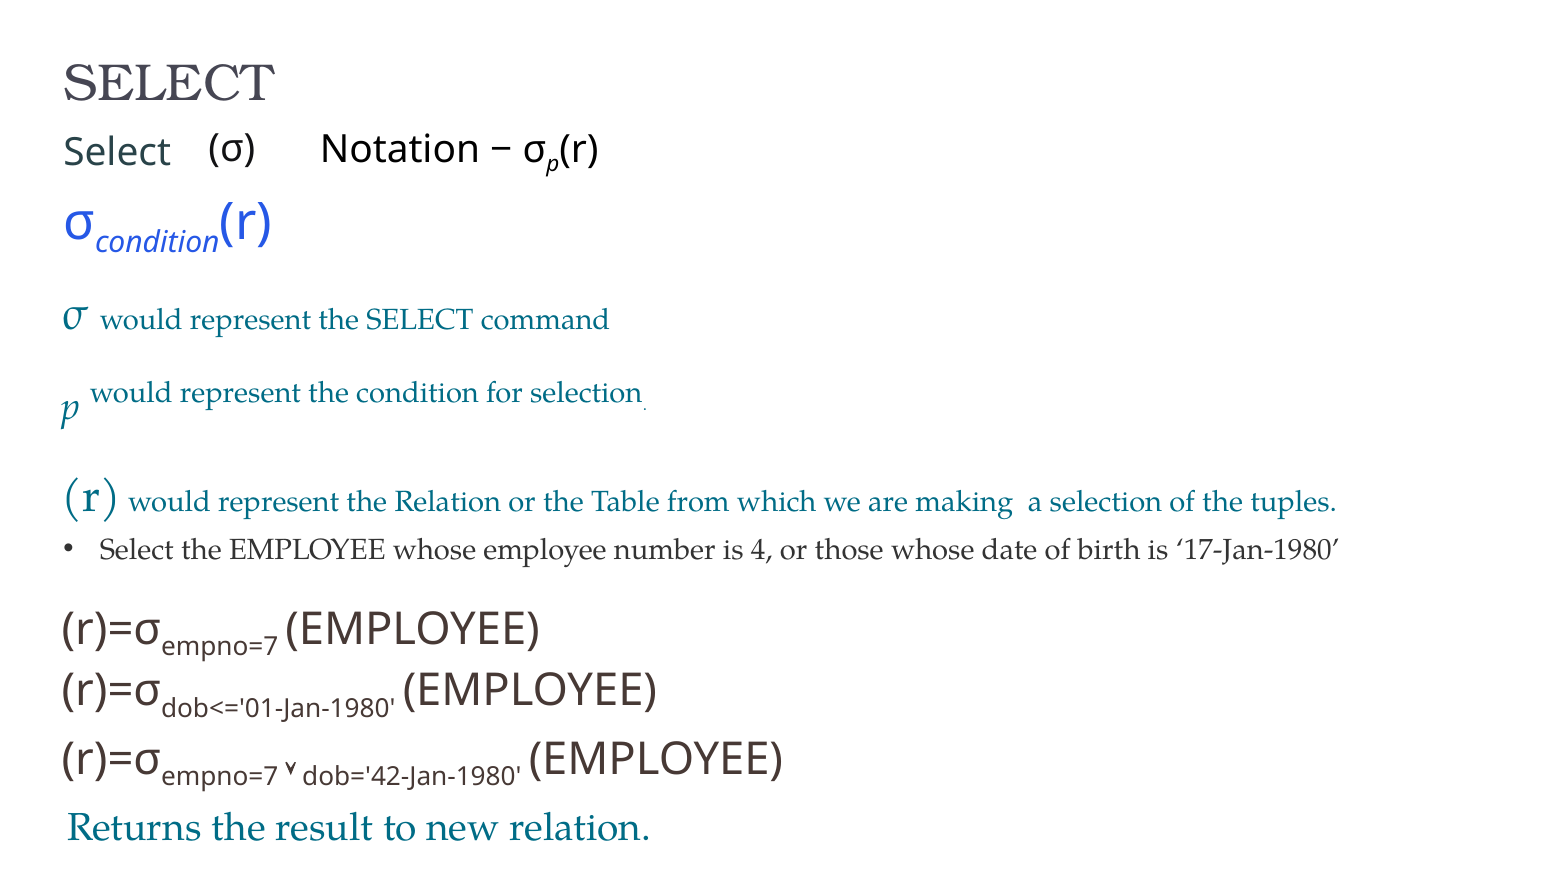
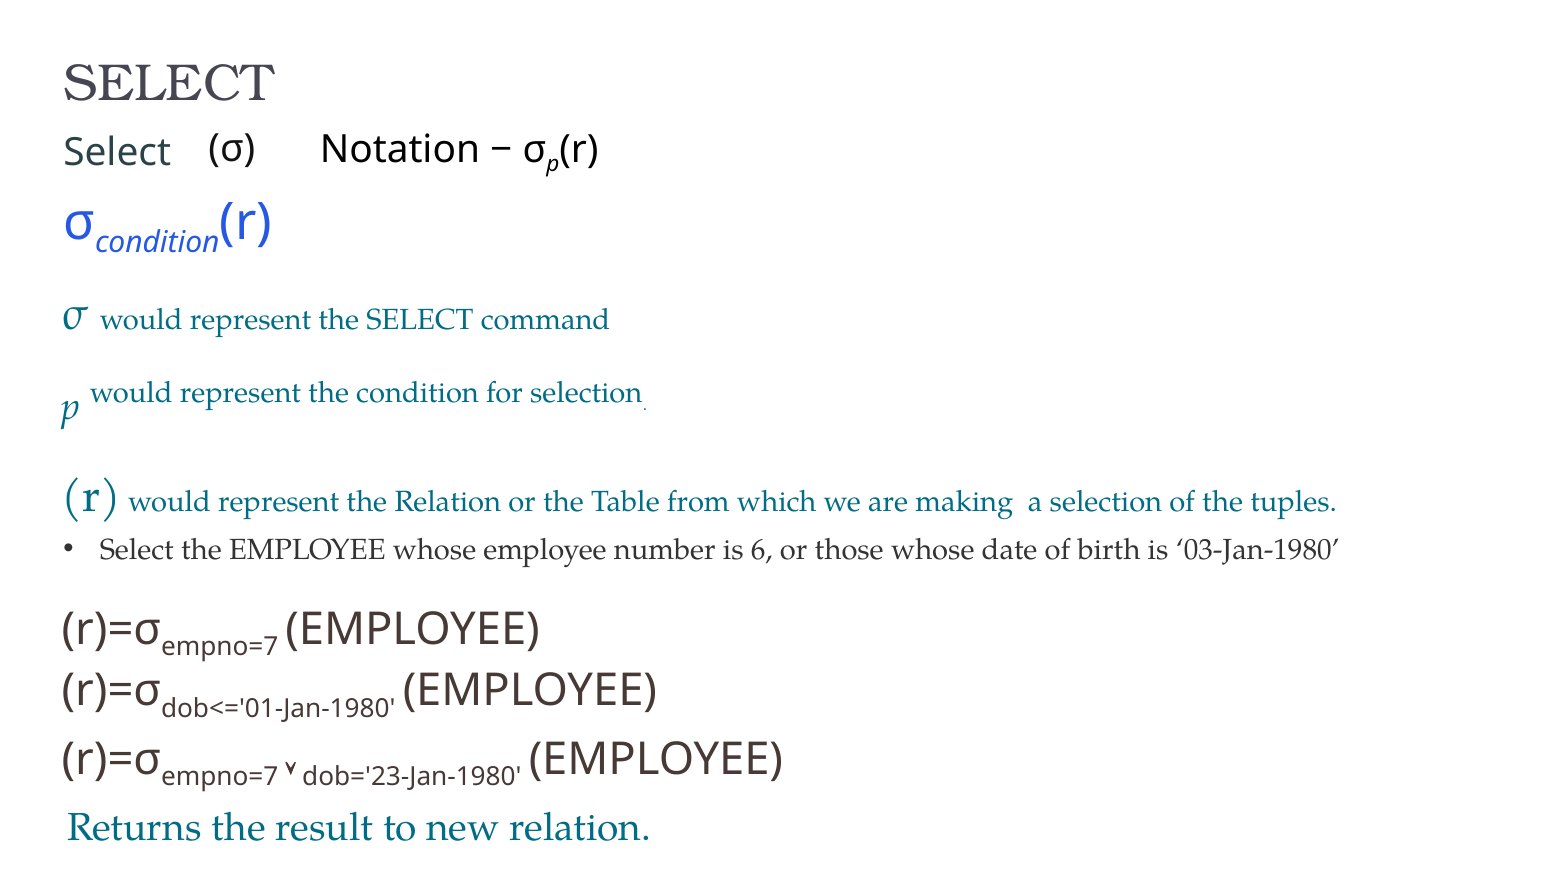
4: 4 -> 6
17-Jan-1980: 17-Jan-1980 -> 03-Jan-1980
dob='42-Jan-1980: dob='42-Jan-1980 -> dob='23-Jan-1980
